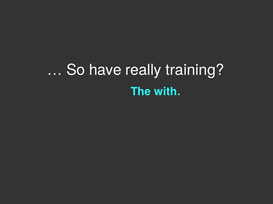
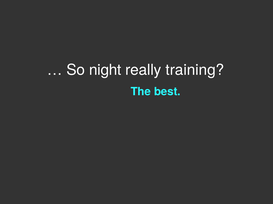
have: have -> night
with: with -> best
